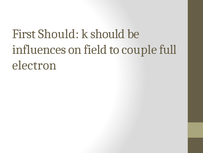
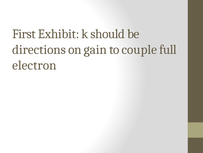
First Should: Should -> Exhibit
influences: influences -> directions
field: field -> gain
